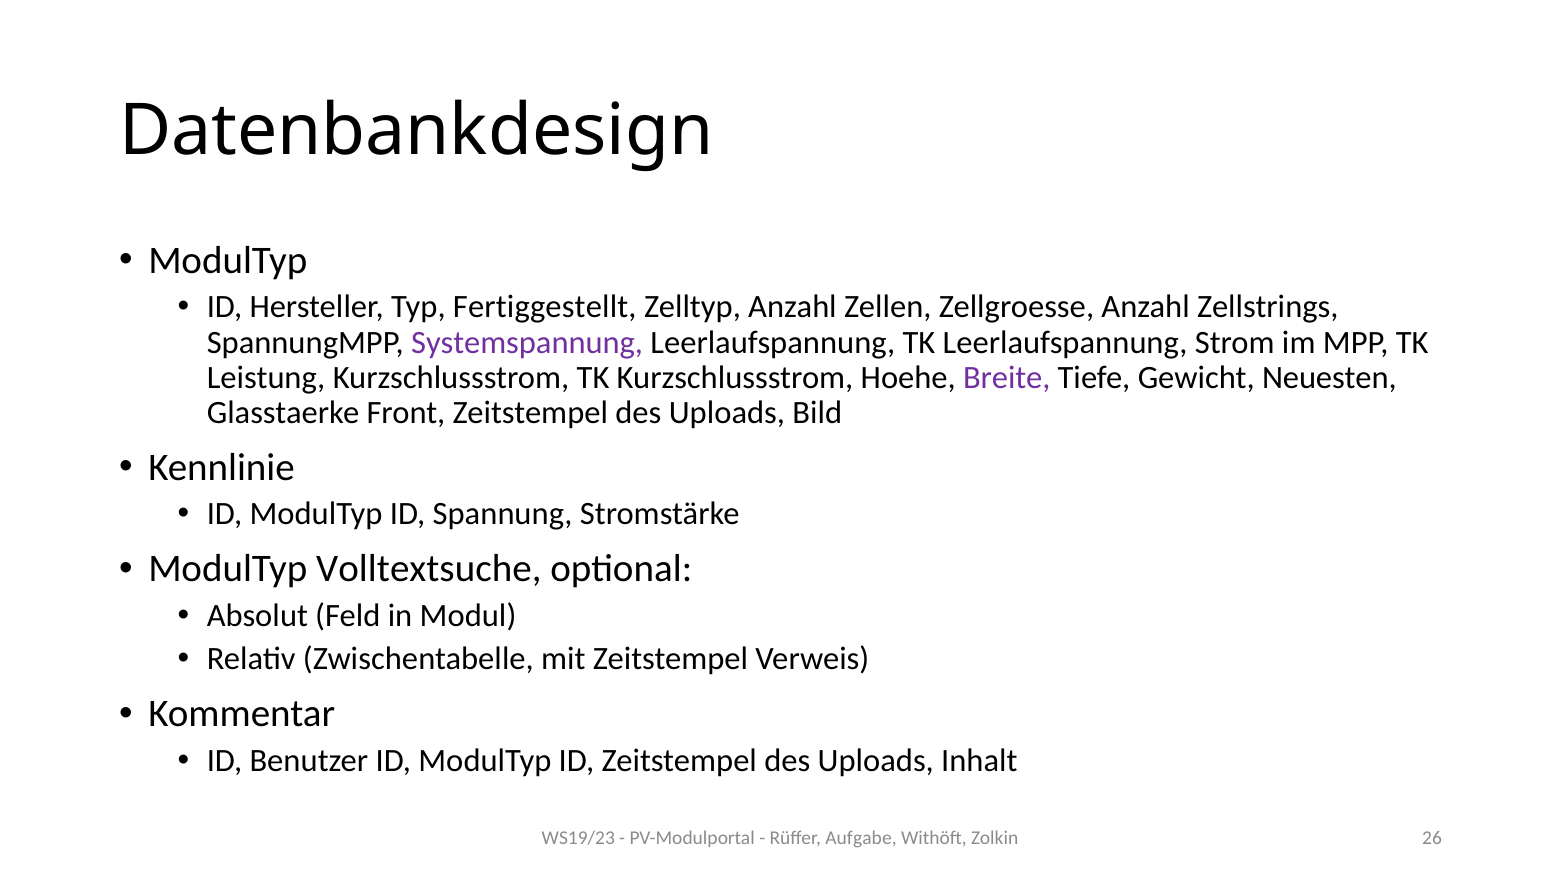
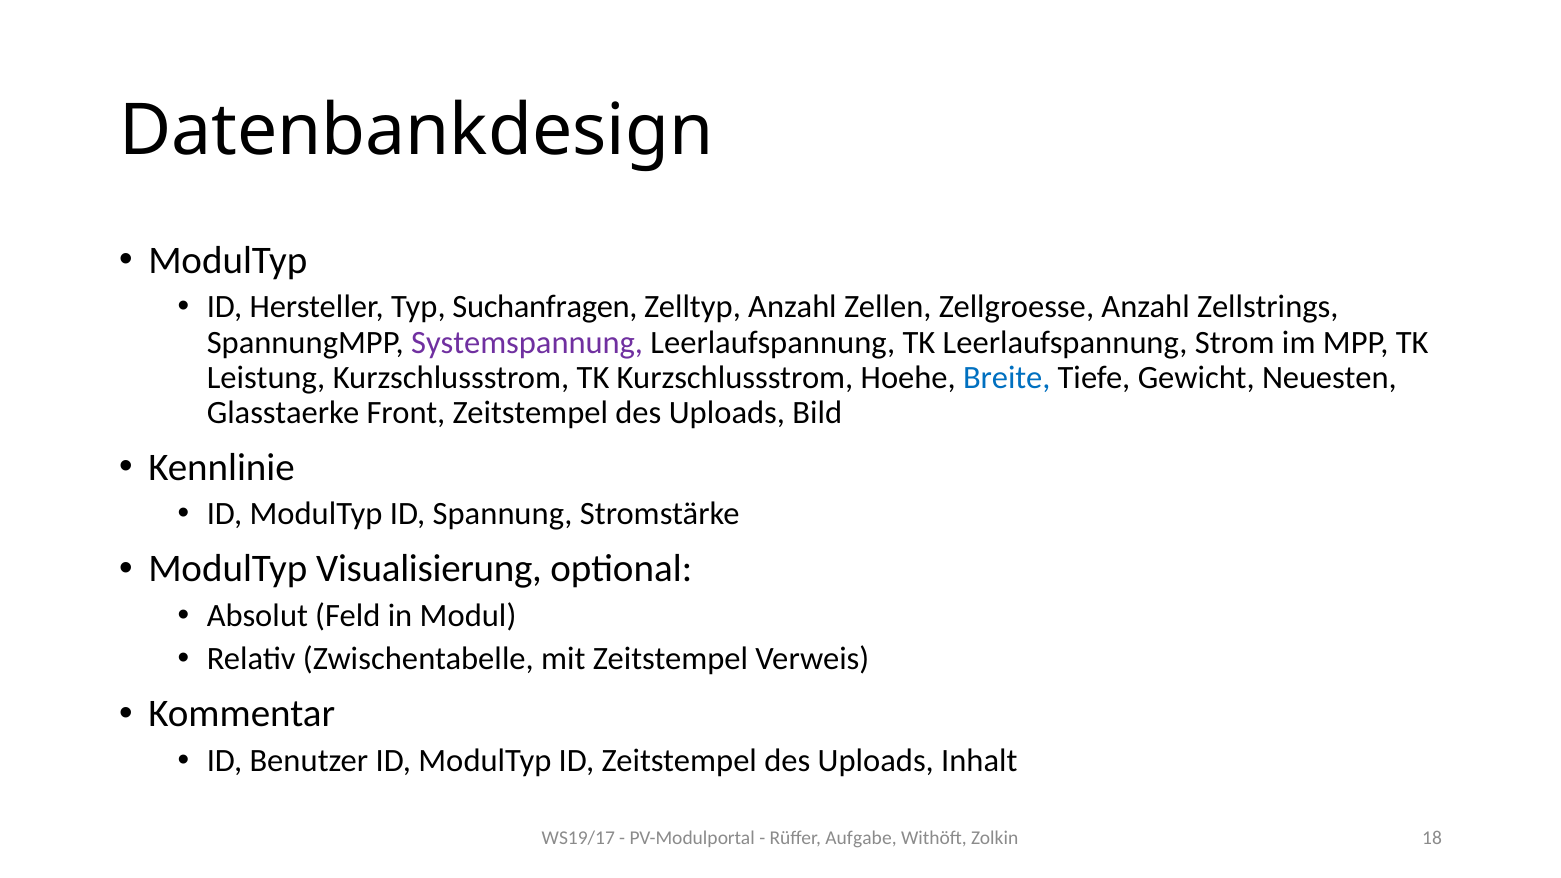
Fertiggestellt: Fertiggestellt -> Suchanfragen
Breite colour: purple -> blue
Volltextsuche: Volltextsuche -> Visualisierung
WS19/23: WS19/23 -> WS19/17
26: 26 -> 18
